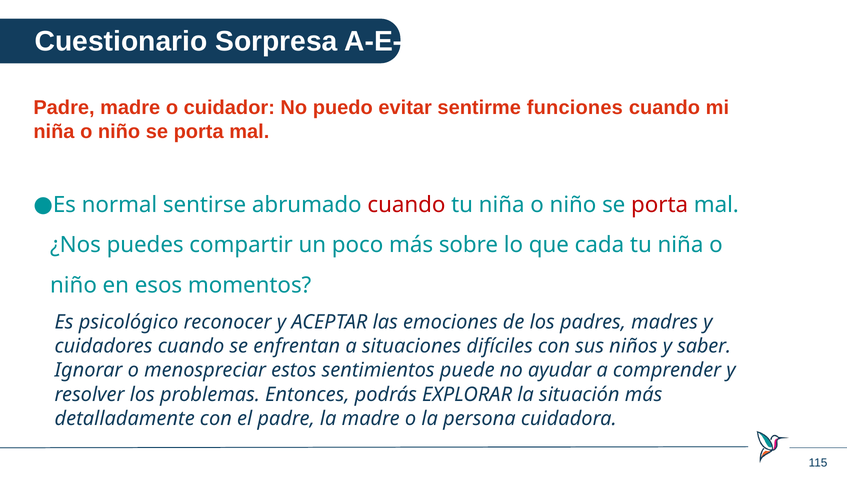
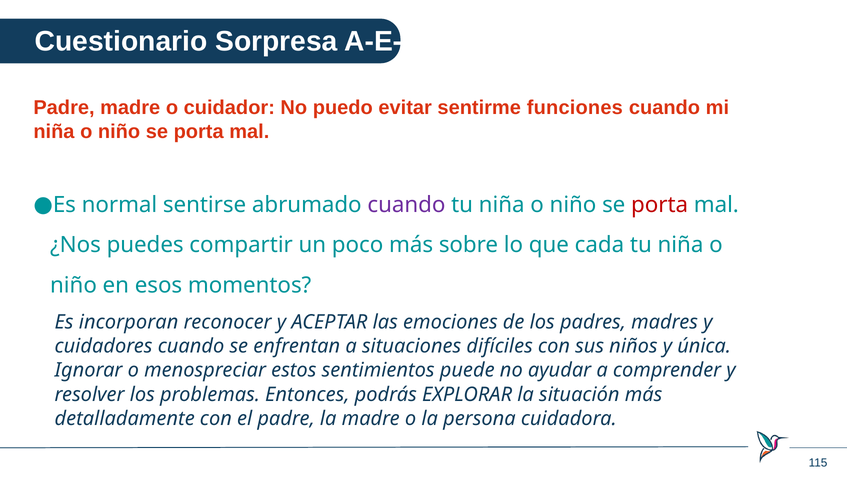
cuando at (406, 204) colour: red -> purple
psicológico: psicológico -> incorporan
saber: saber -> única
